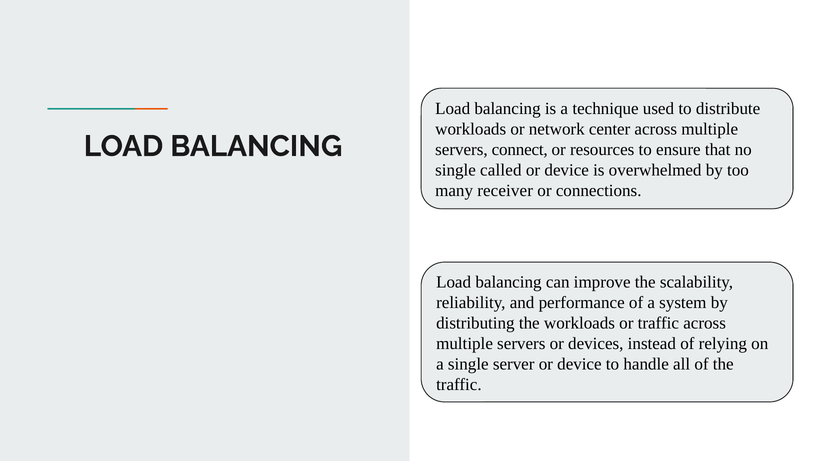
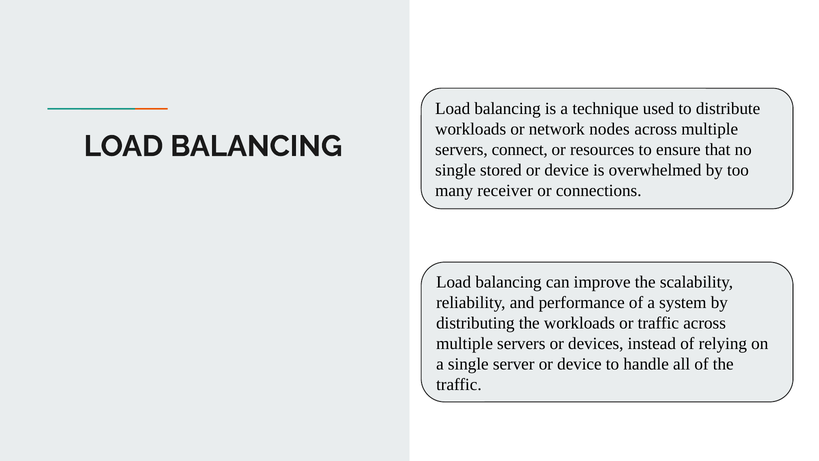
center: center -> nodes
called: called -> stored
